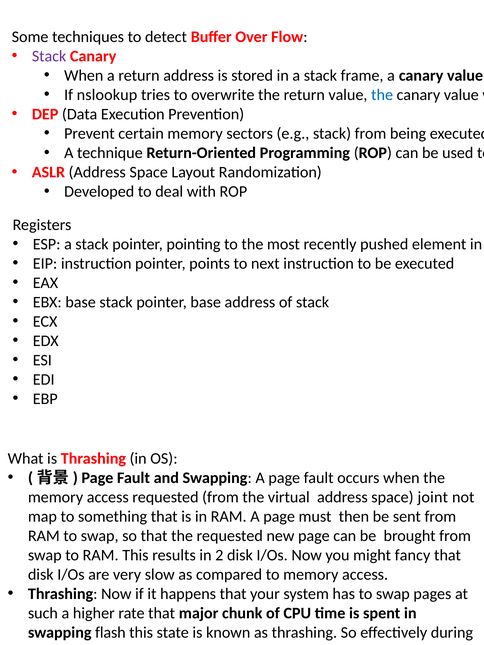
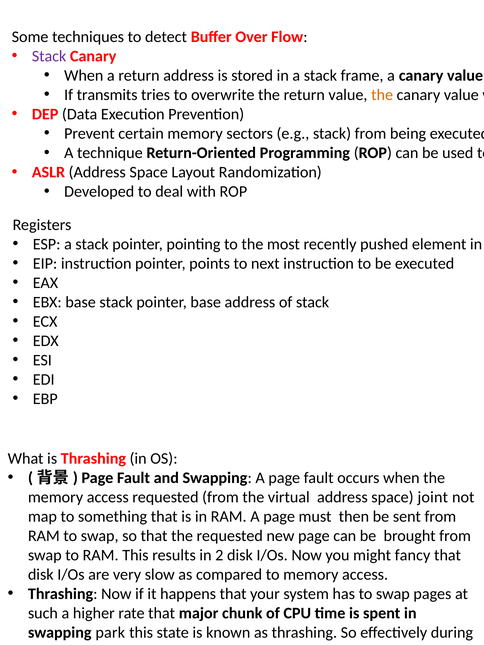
nslookup: nslookup -> transmits
the at (382, 95) colour: blue -> orange
flash: flash -> park
